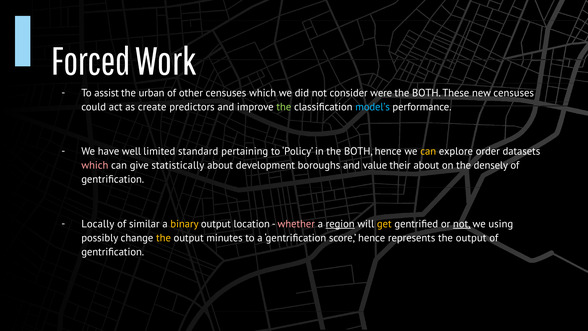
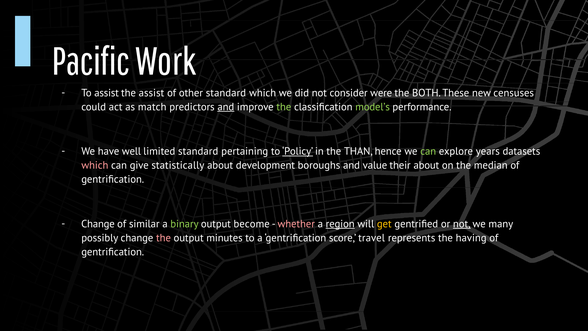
Forced: Forced -> Pacific
the urban: urban -> assist
other censuses: censuses -> standard
create: create -> match
and at (226, 107) underline: none -> present
model’s colour: light blue -> light green
Policy underline: none -> present
in the BOTH: BOTH -> THAN
can at (428, 151) colour: yellow -> light green
order: order -> years
densely: densely -> median
Locally at (98, 224): Locally -> Change
binary colour: yellow -> light green
location: location -> become
using: using -> many
the at (164, 238) colour: yellow -> pink
score hence: hence -> travel
represents the output: output -> having
